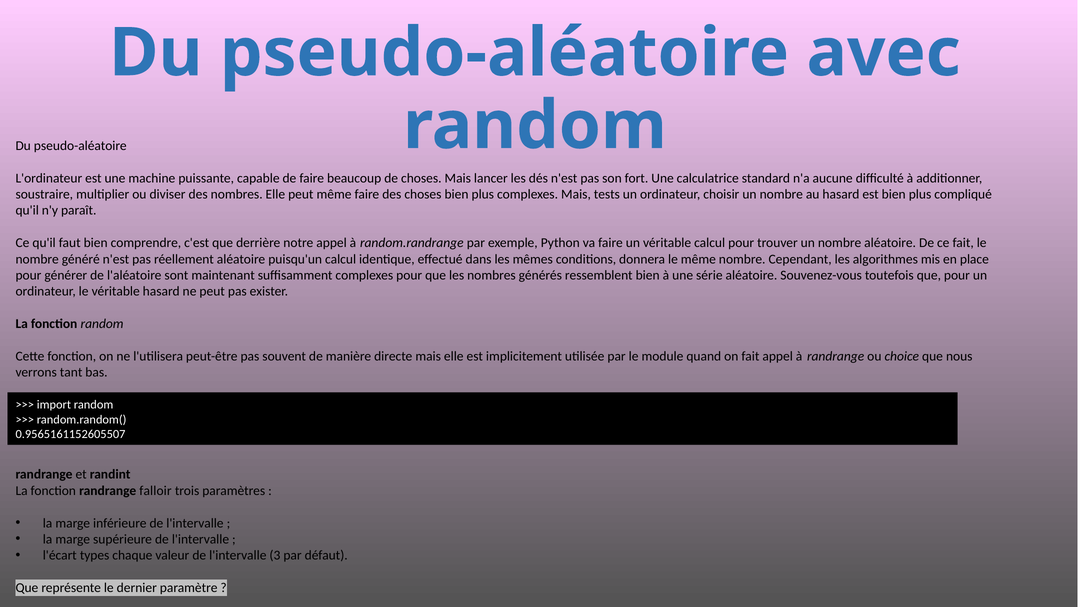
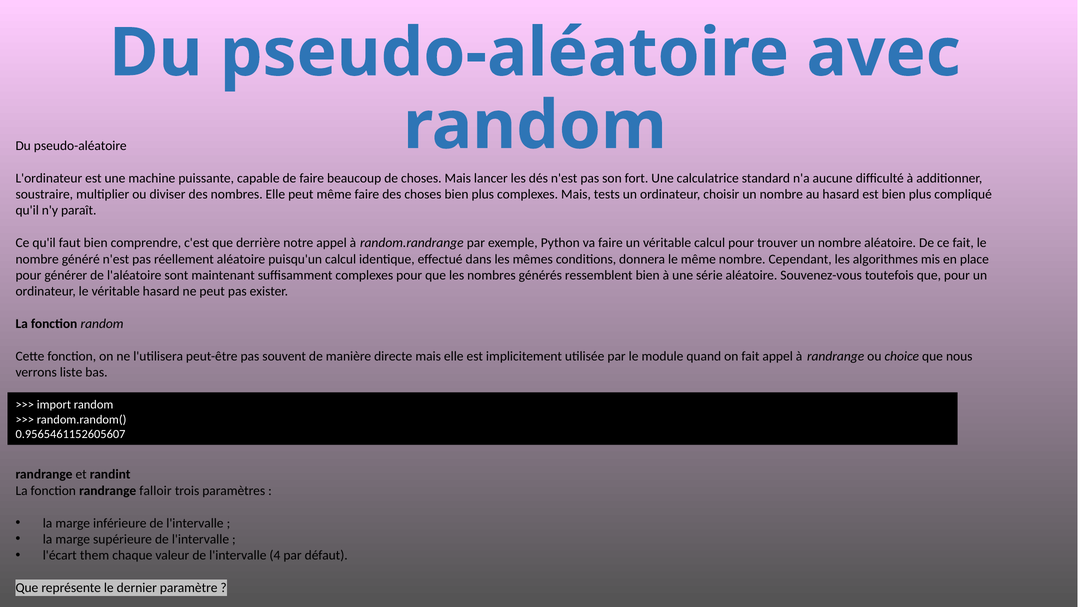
tant: tant -> liste
0.9565161152605507: 0.9565161152605507 -> 0.9565461152605607
types: types -> them
3: 3 -> 4
